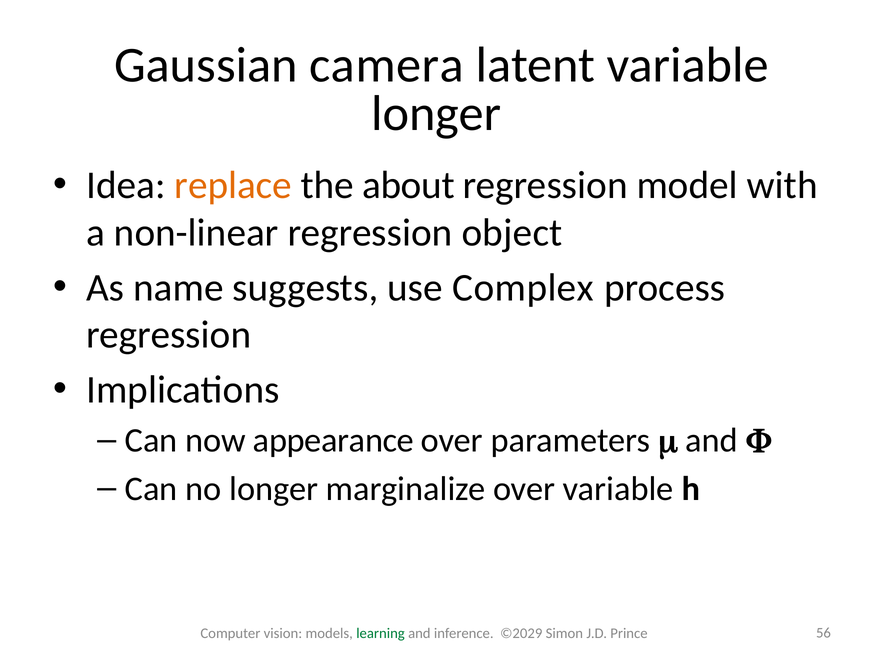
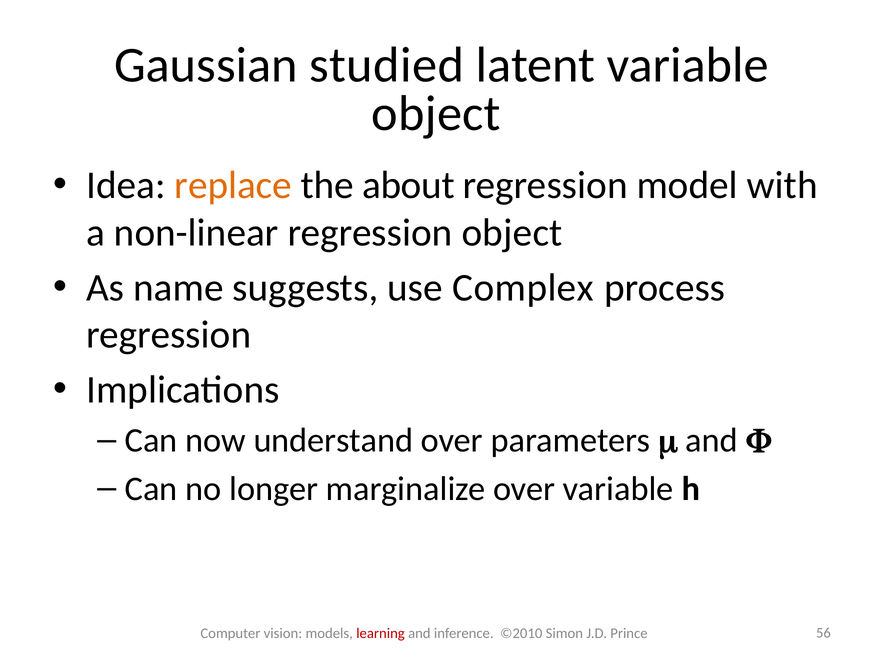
camera: camera -> studied
longer at (436, 113): longer -> object
appearance: appearance -> understand
learning colour: green -> red
©2029: ©2029 -> ©2010
